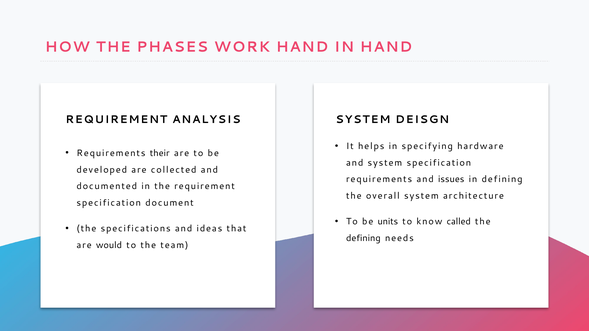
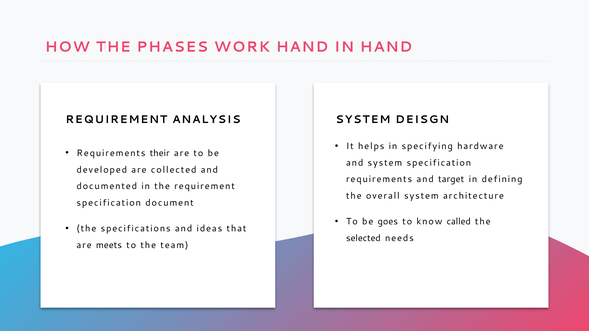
issues: issues -> target
units: units -> goes
defining at (363, 238): defining -> selected
would: would -> meets
